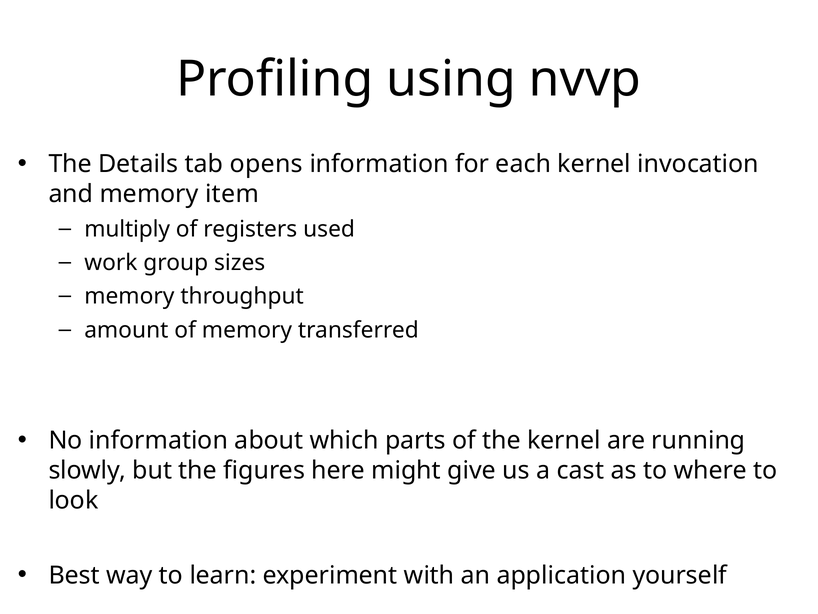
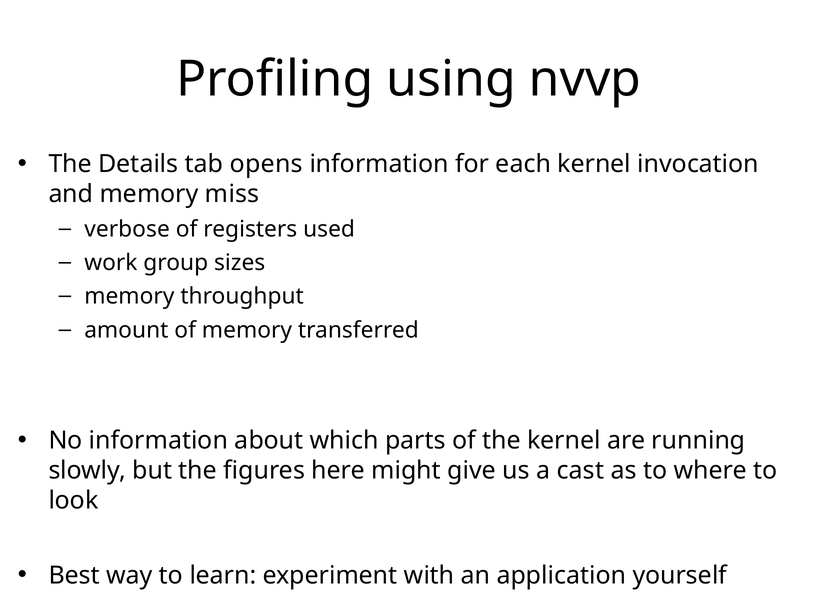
item: item -> miss
multiply: multiply -> verbose
